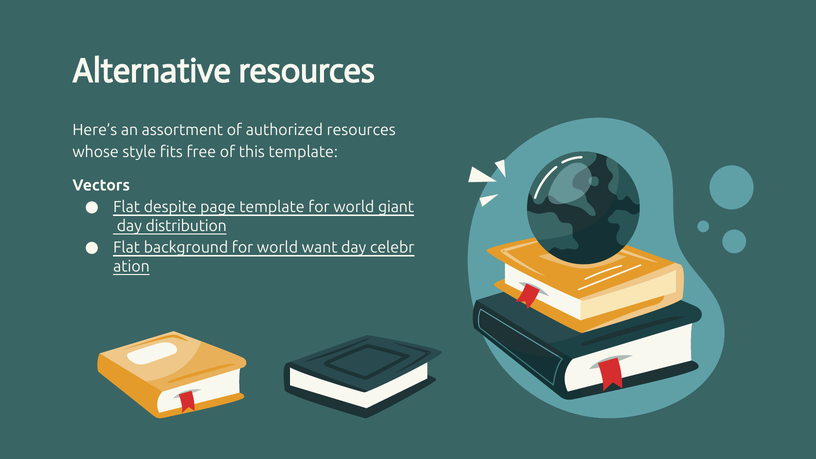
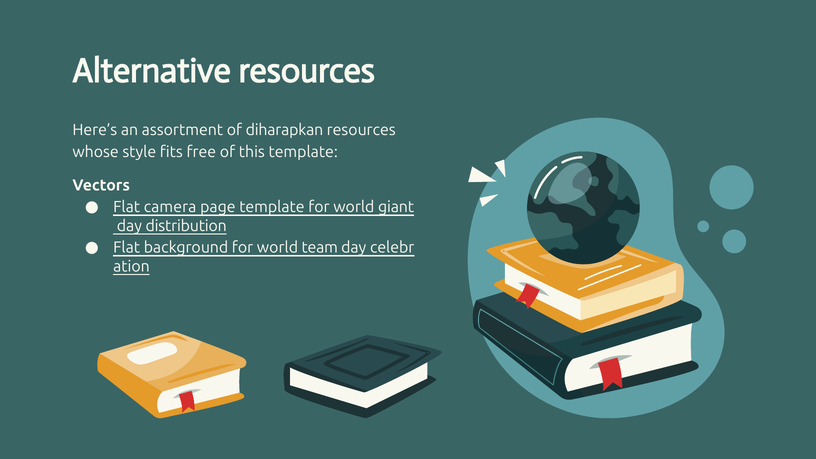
authorized: authorized -> diharapkan
despite: despite -> camera
want: want -> team
